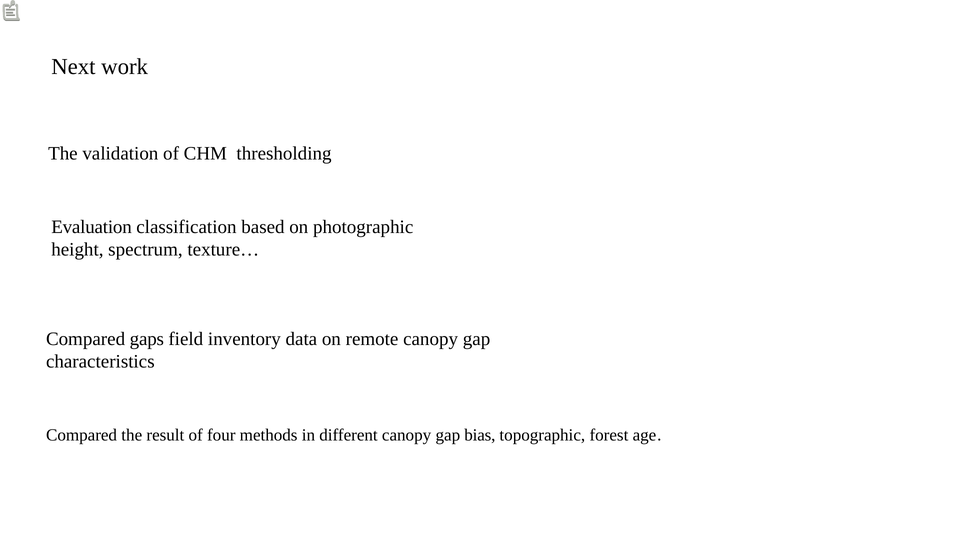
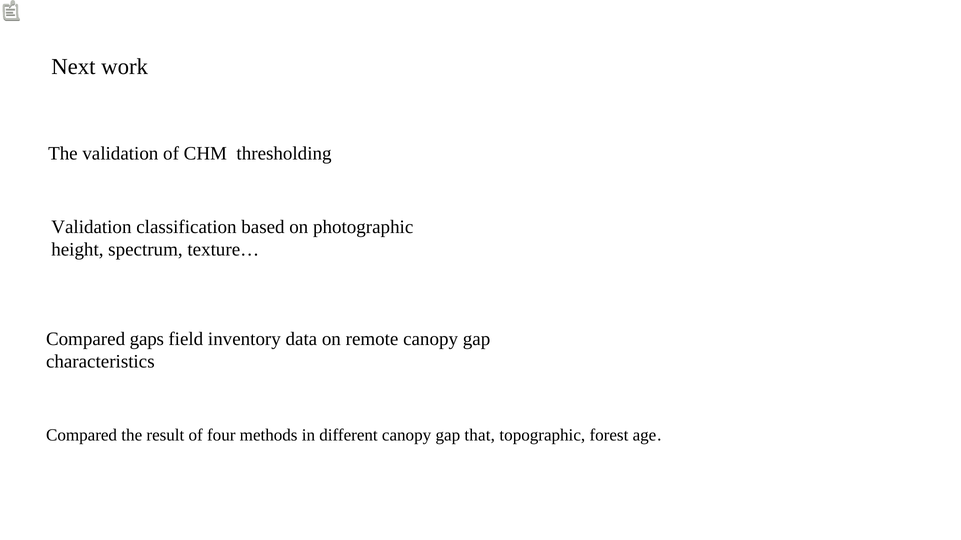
Evaluation at (92, 227): Evaluation -> Validation
bias: bias -> that
